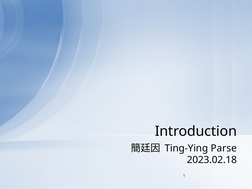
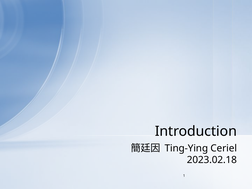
Parse: Parse -> Ceriel
